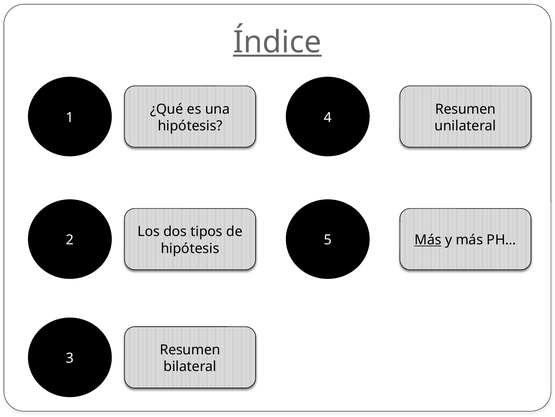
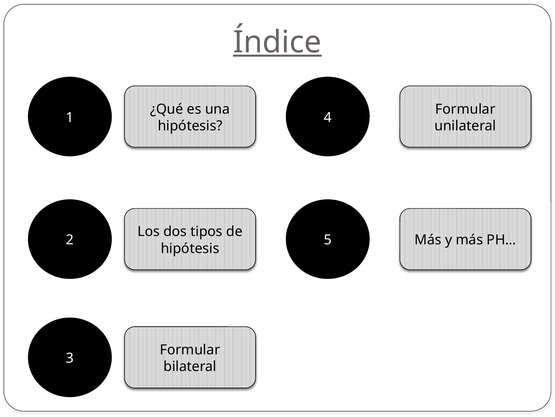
Resumen at (465, 109): Resumen -> Formular
Más at (428, 240) underline: present -> none
Resumen at (190, 349): Resumen -> Formular
